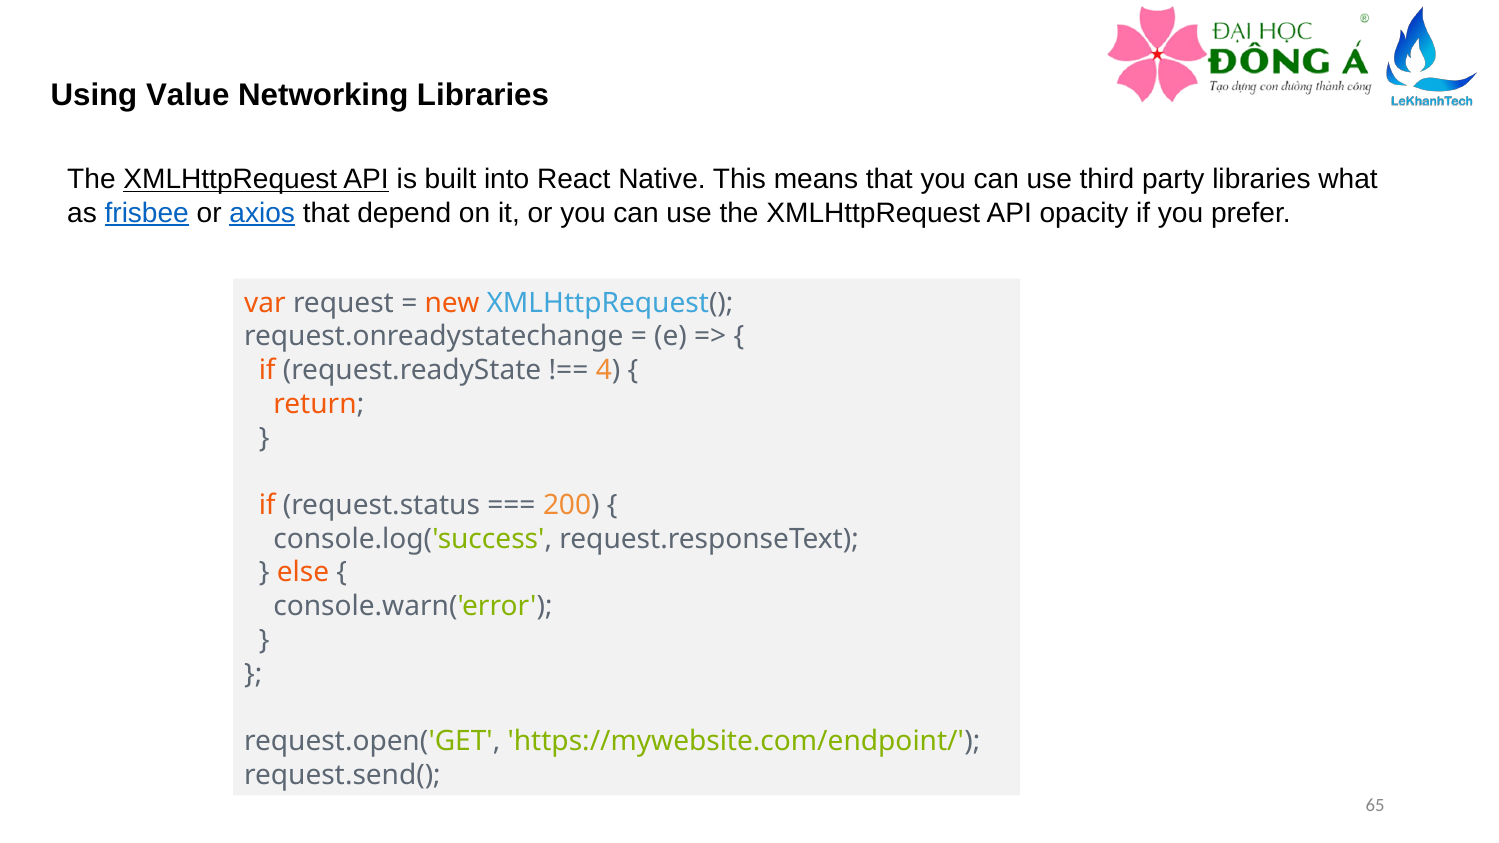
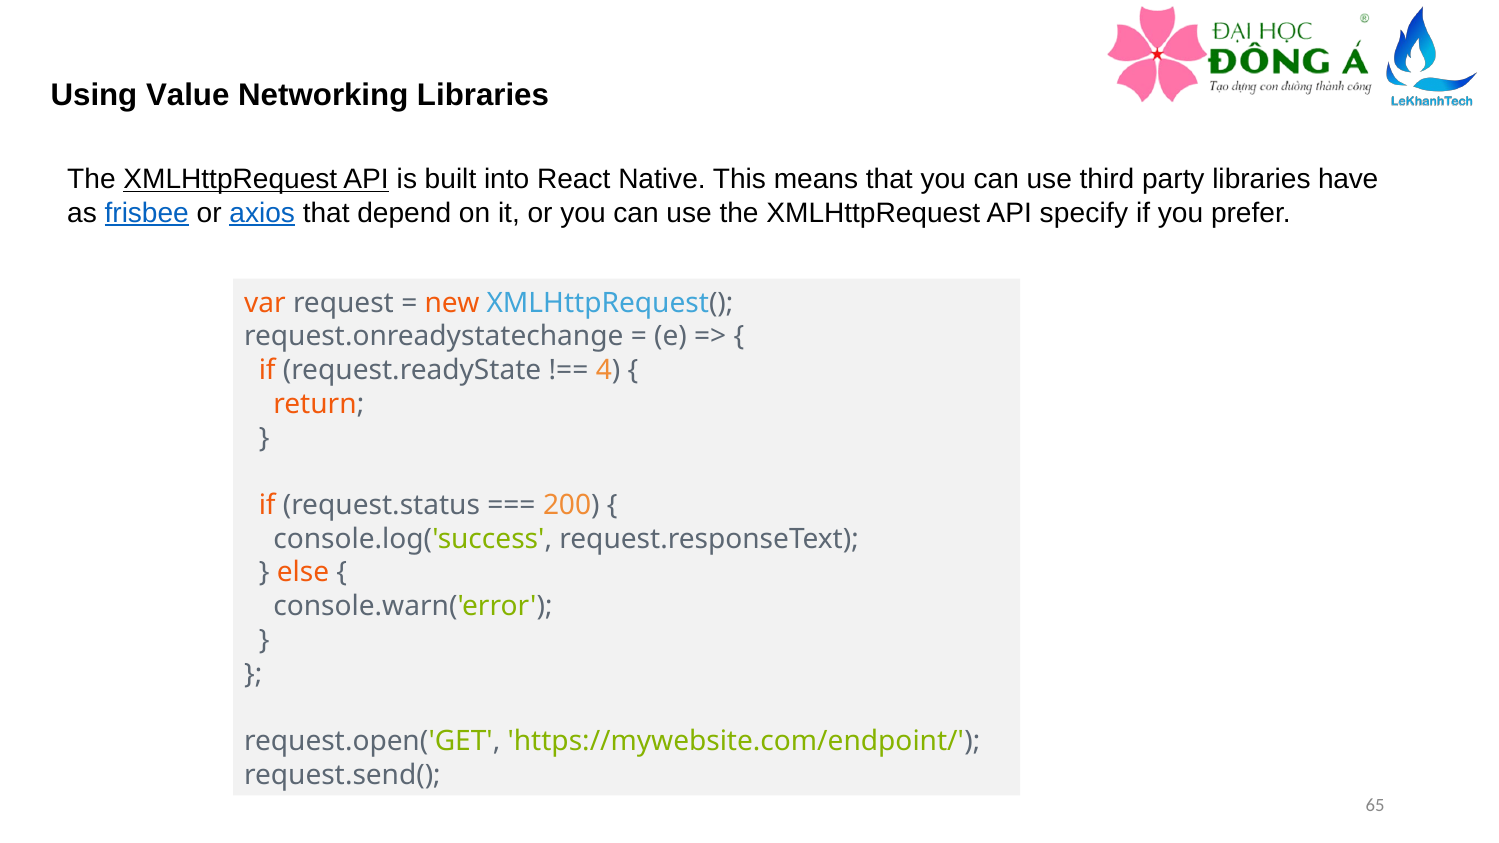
what: what -> have
opacity: opacity -> specify
